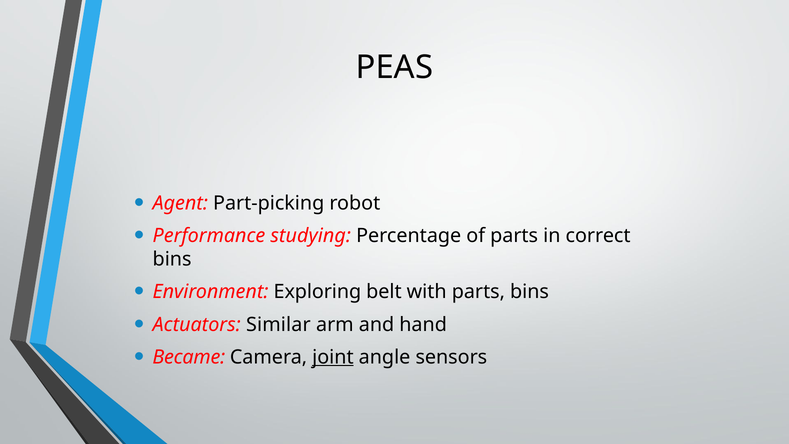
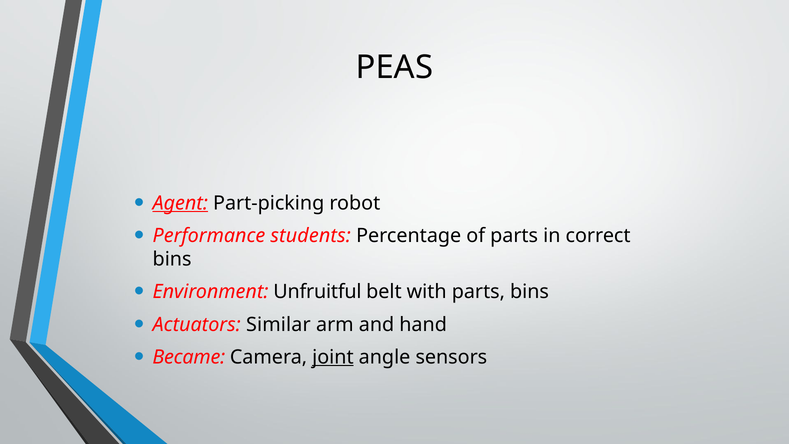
Agent underline: none -> present
studying: studying -> students
Exploring: Exploring -> Unfruitful
